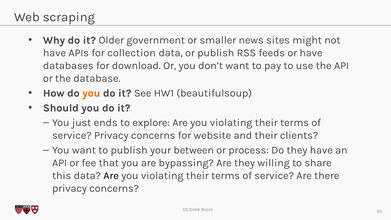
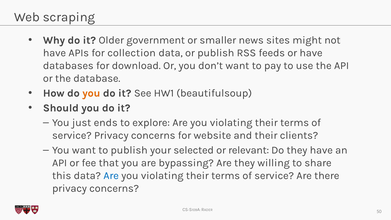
between: between -> selected
process: process -> relevant
Are at (111, 176) colour: black -> blue
